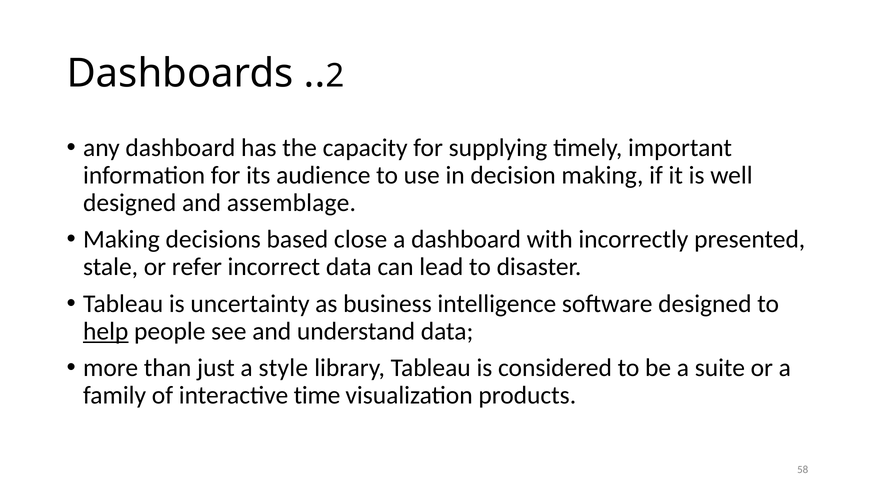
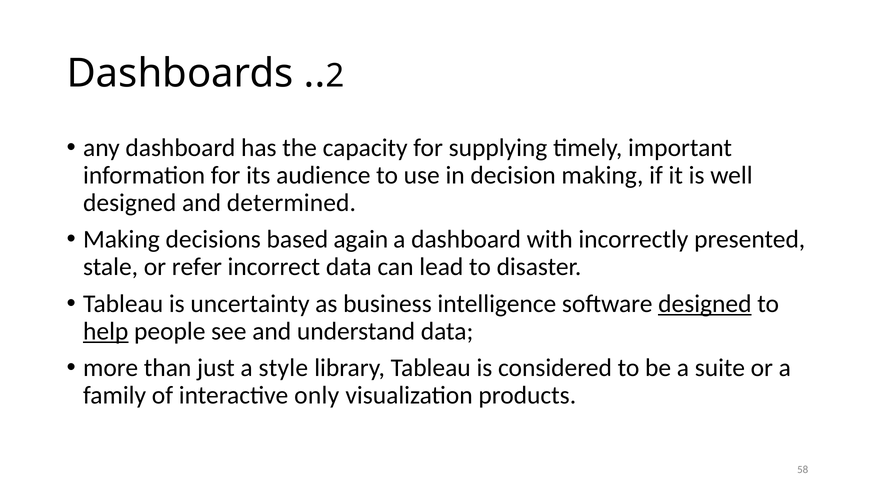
assemblage: assemblage -> determined
close: close -> again
designed at (705, 304) underline: none -> present
time: time -> only
